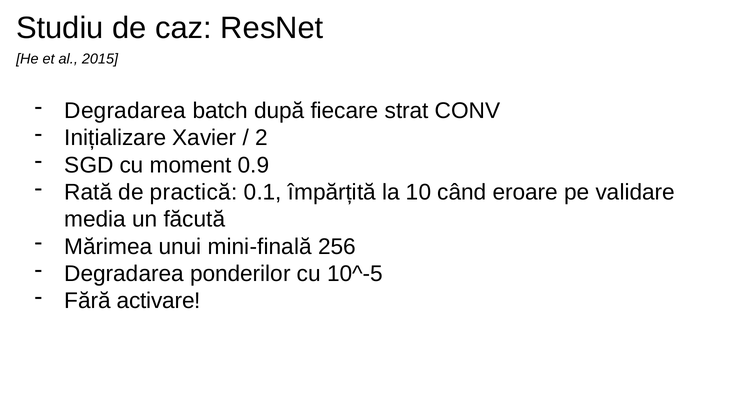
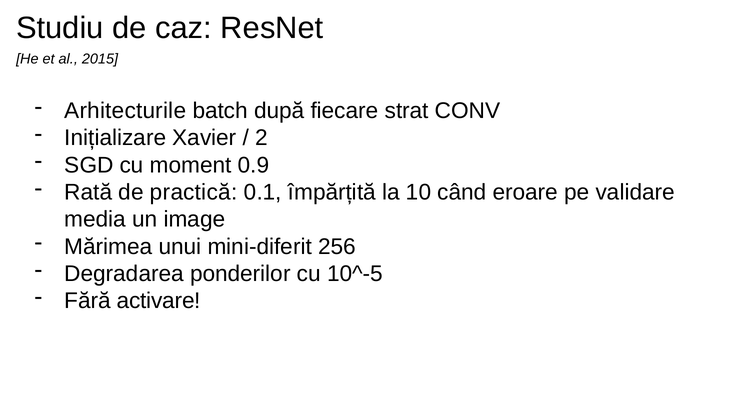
Degradarea at (125, 111): Degradarea -> Arhitecturile
făcută: făcută -> image
mini-finală: mini-finală -> mini-diferit
